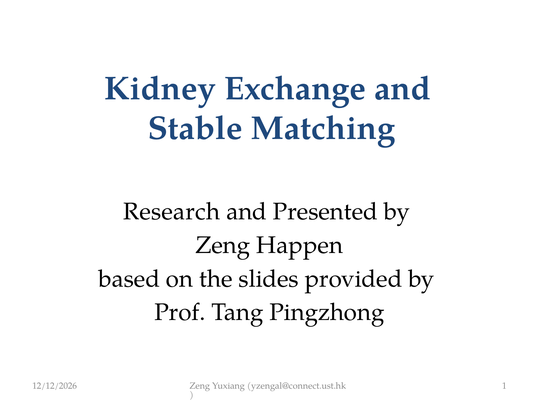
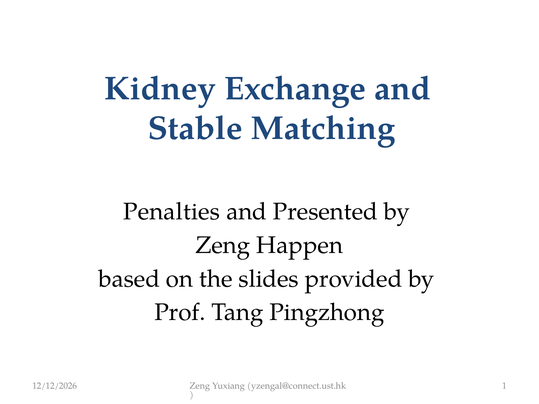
Research: Research -> Penalties
